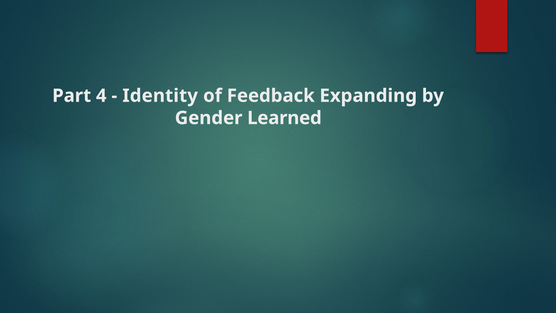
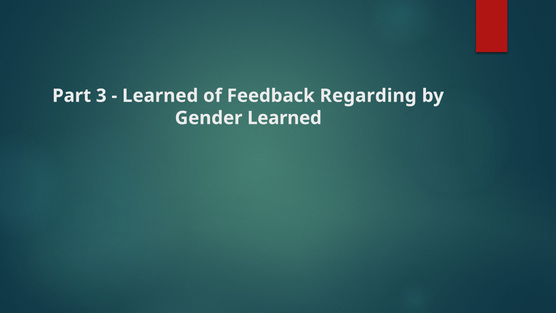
4: 4 -> 3
Identity at (160, 96): Identity -> Learned
Expanding: Expanding -> Regarding
